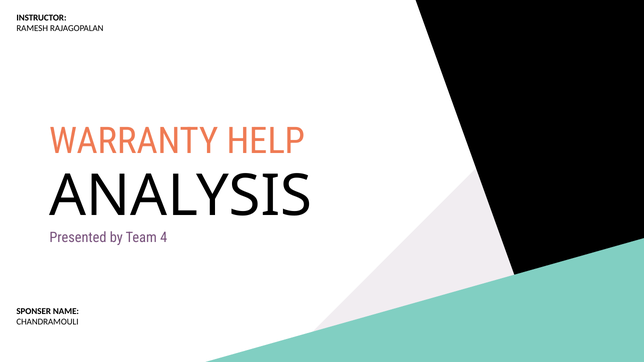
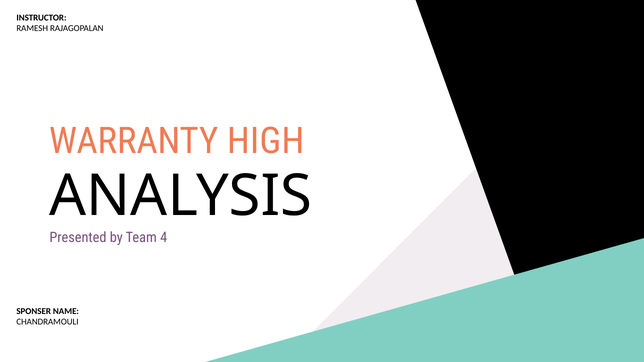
HELP: HELP -> HIGH
